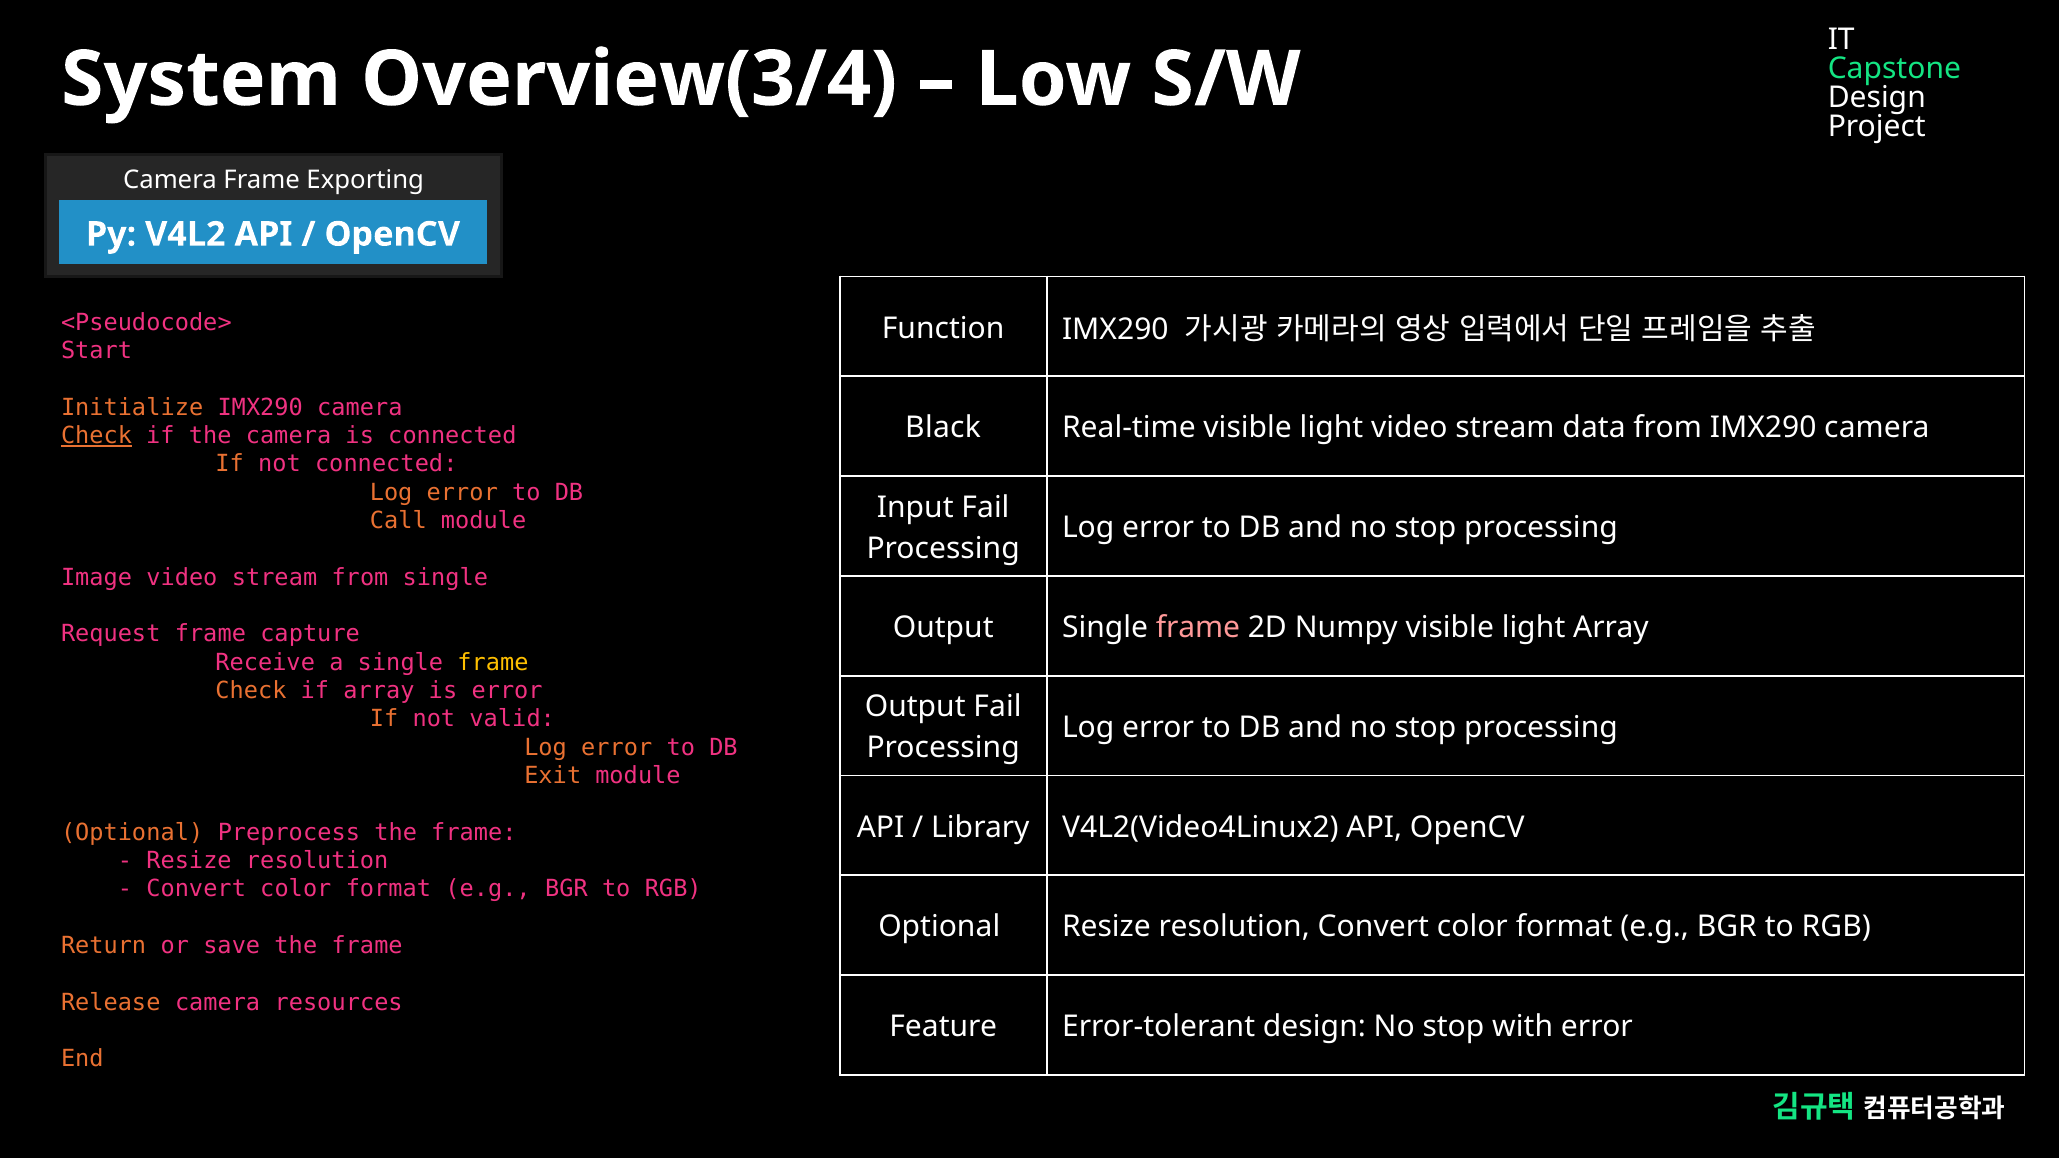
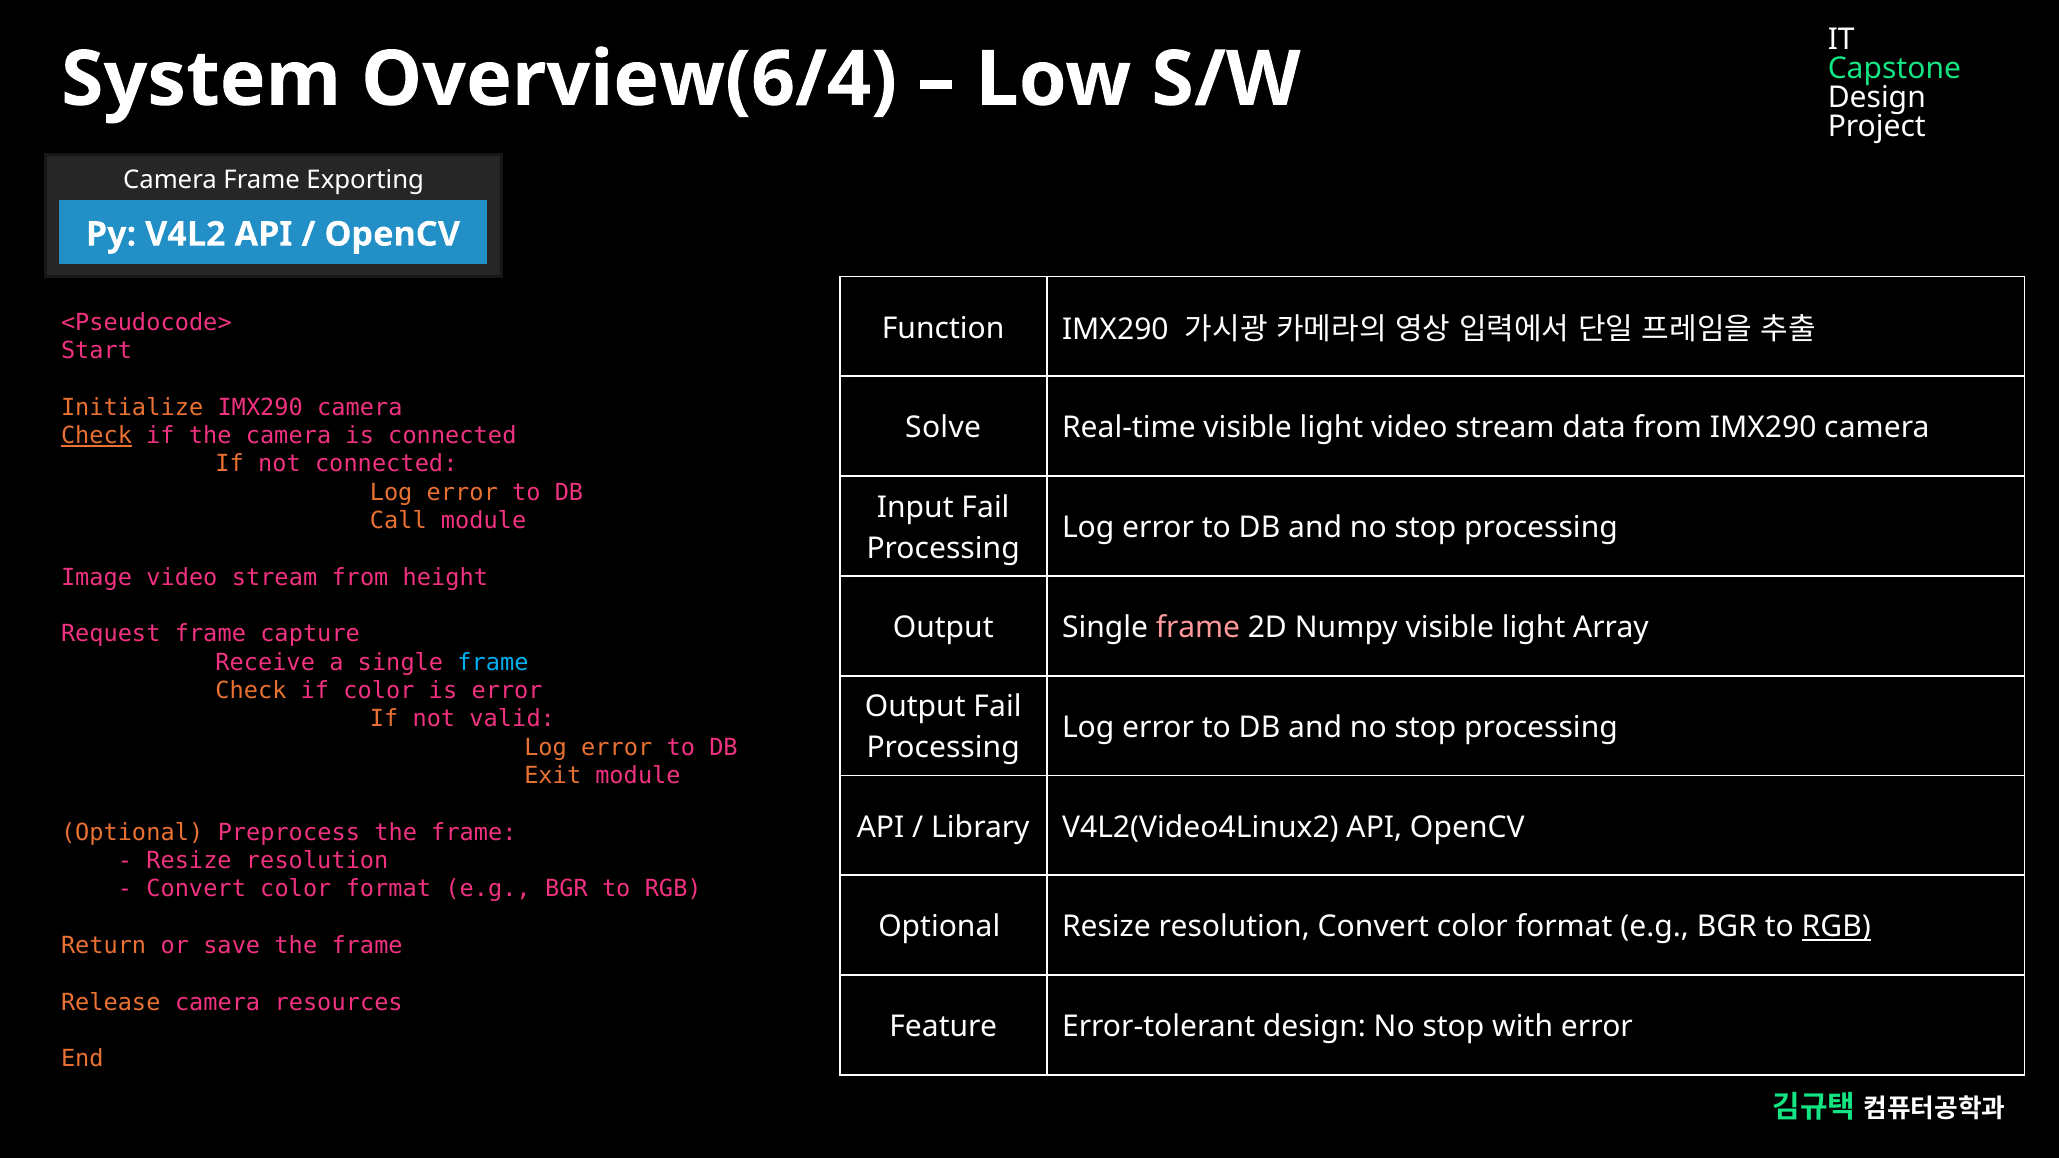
Overview(3/4: Overview(3/4 -> Overview(6/4
Black: Black -> Solve
from single: single -> height
frame at (493, 663) colour: yellow -> light blue
if array: array -> color
RGB at (1836, 927) underline: none -> present
